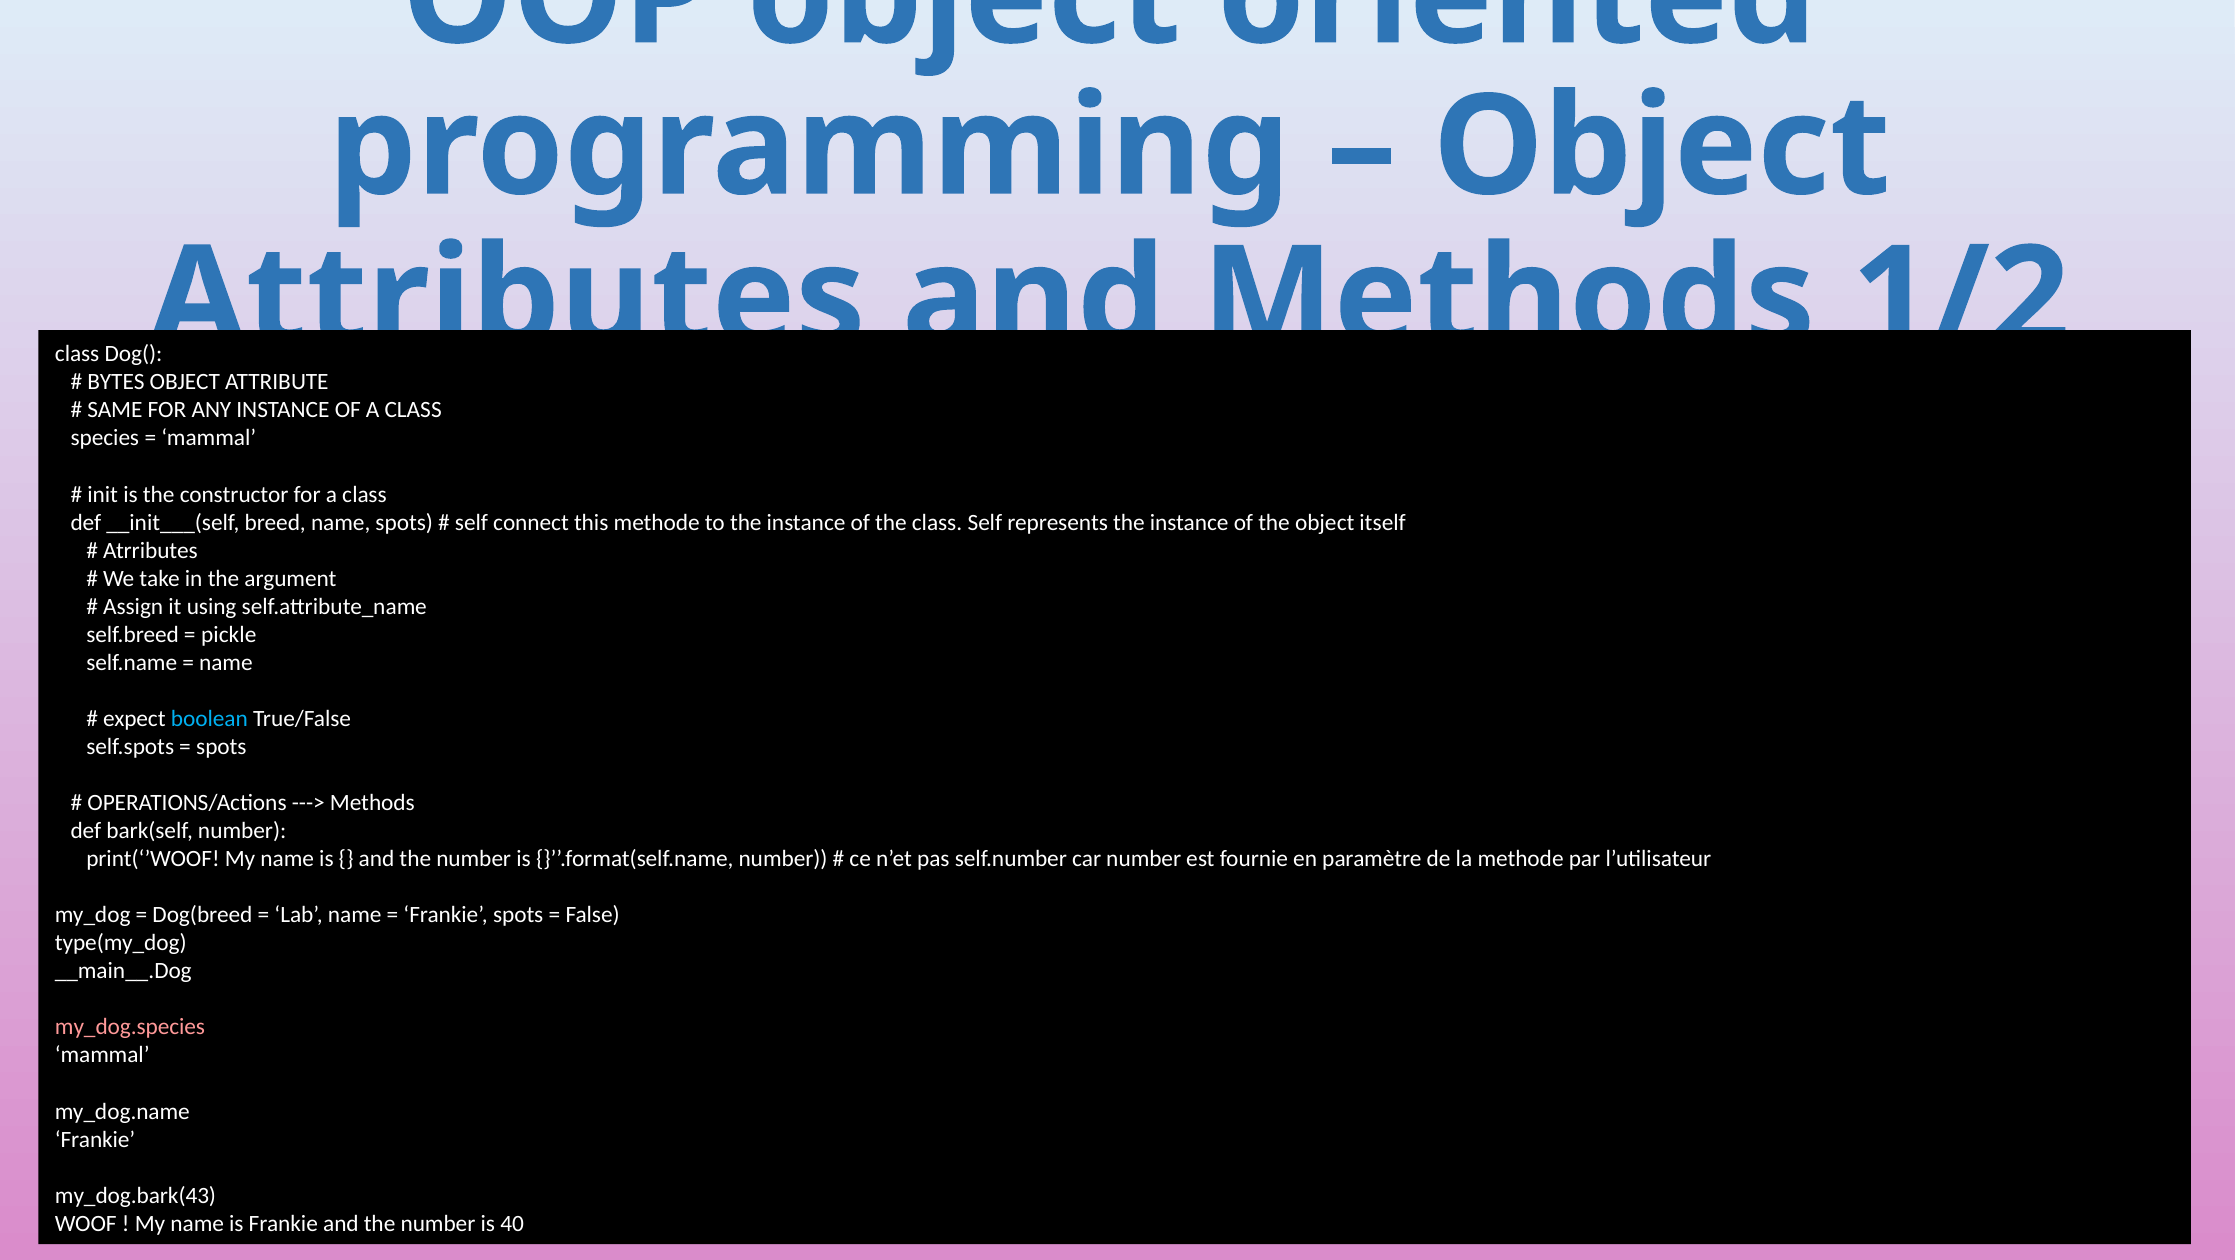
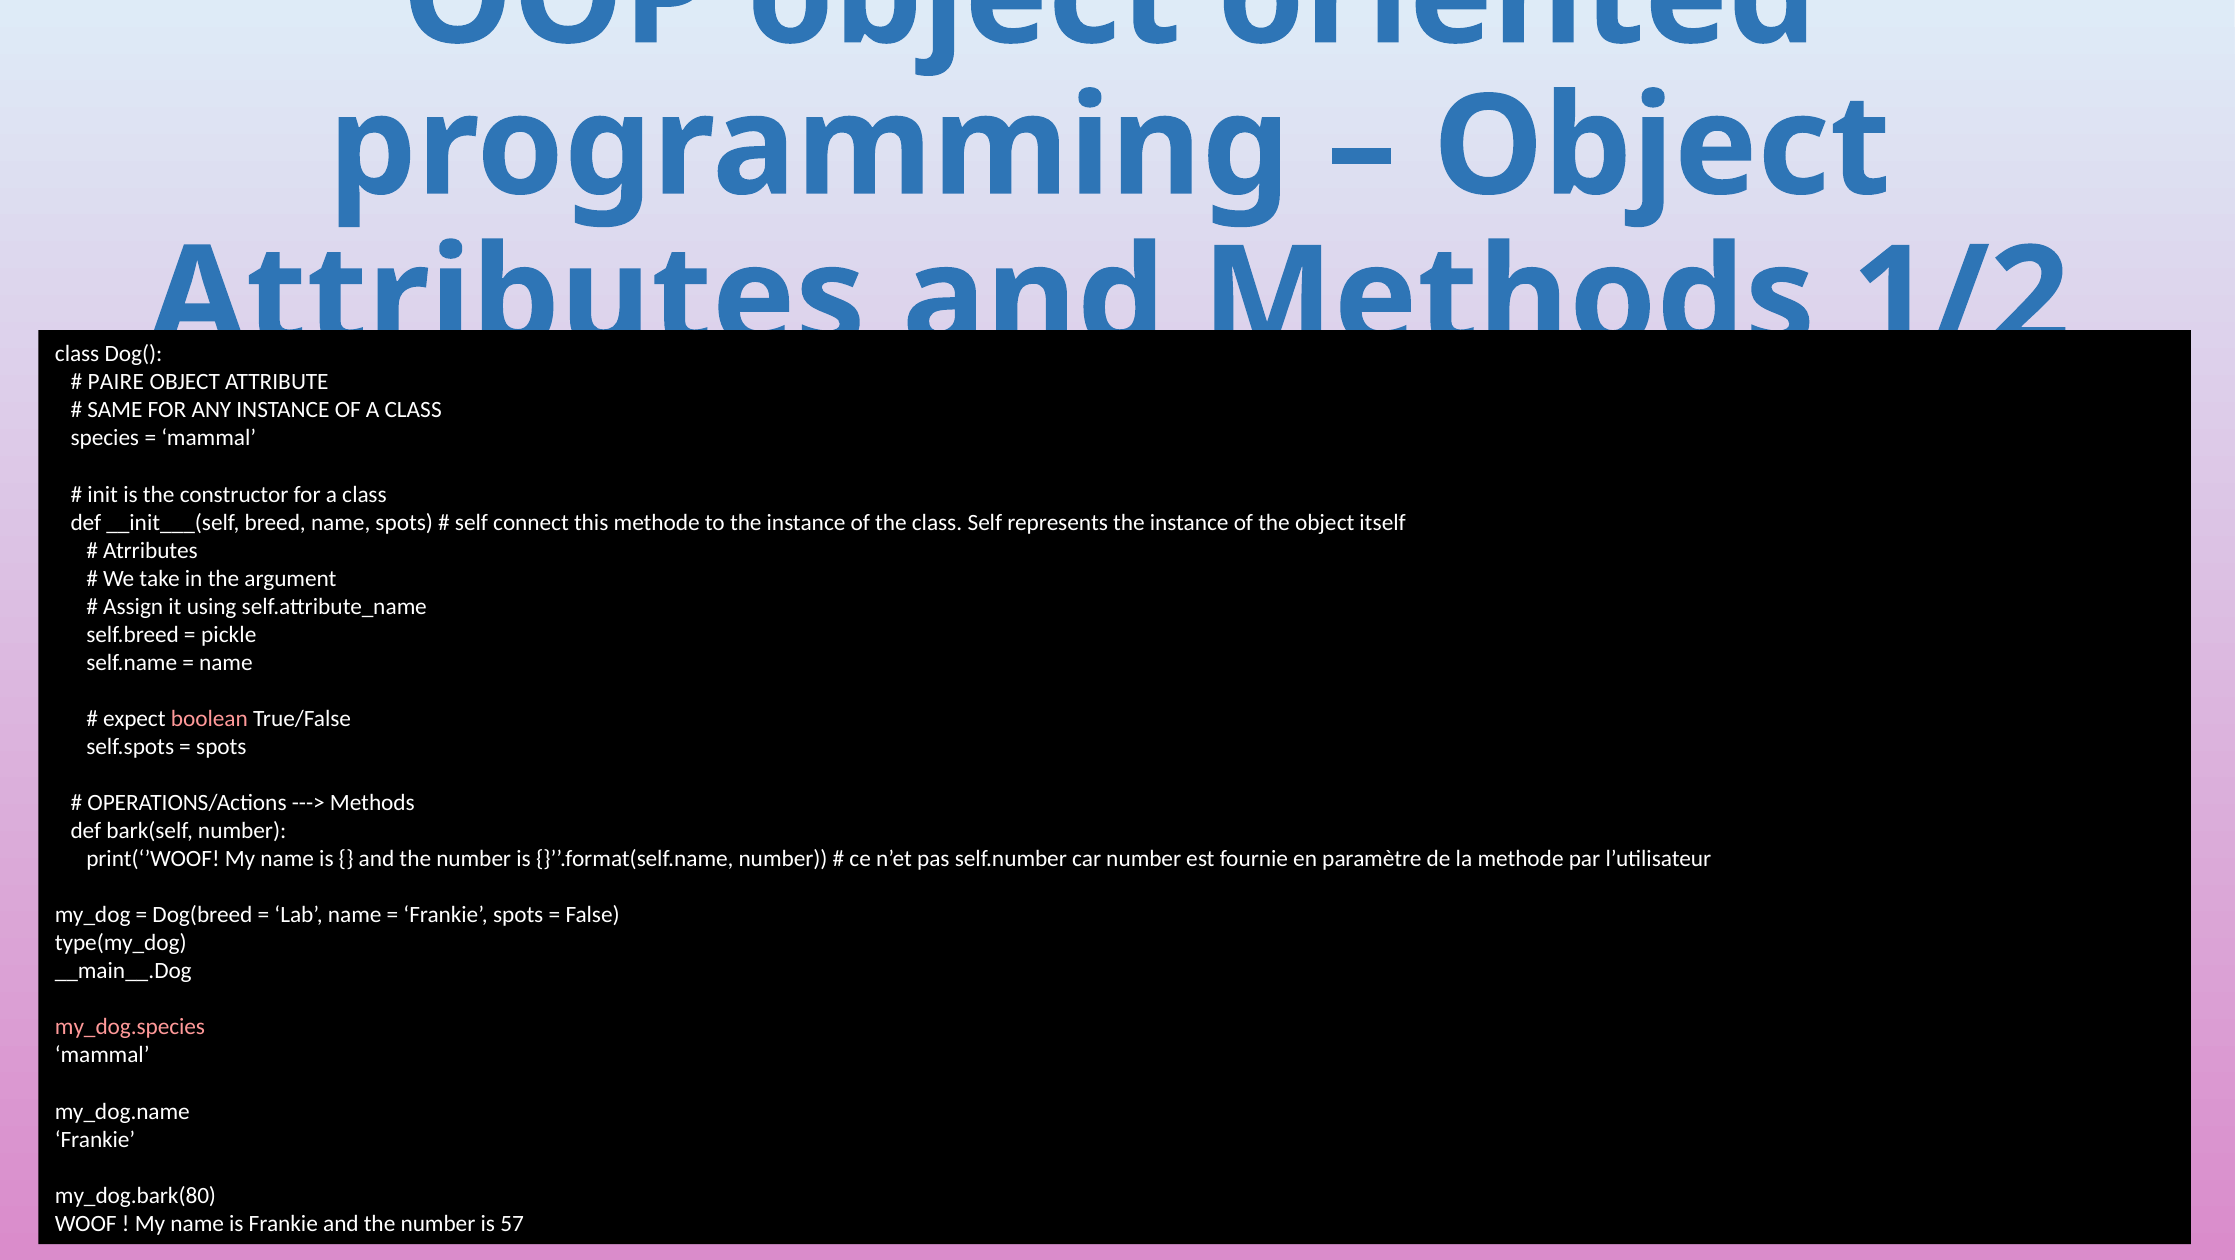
BYTES: BYTES -> PAIRE
boolean colour: light blue -> pink
my_dog.bark(43: my_dog.bark(43 -> my_dog.bark(80
40: 40 -> 57
